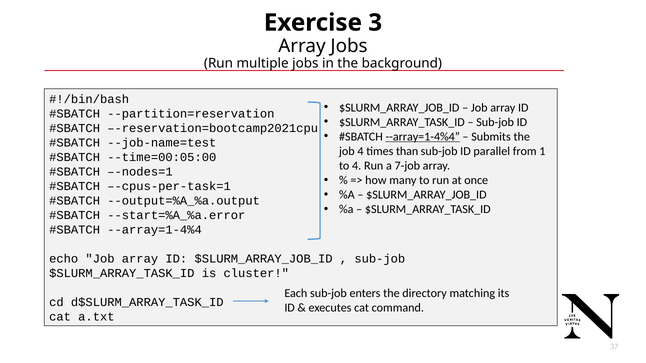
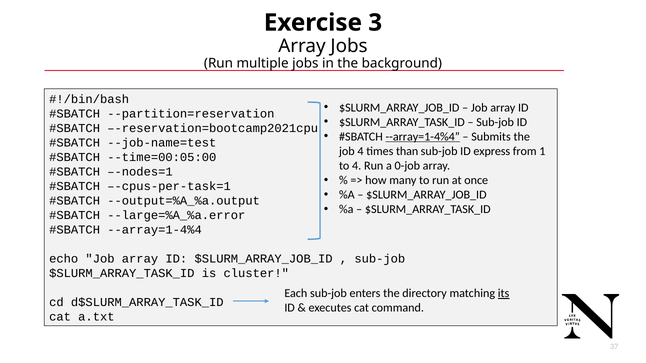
parallel: parallel -> express
7-job: 7-job -> 0-job
--start=%A_%a.error: --start=%A_%a.error -> --large=%A_%a.error
its underline: none -> present
